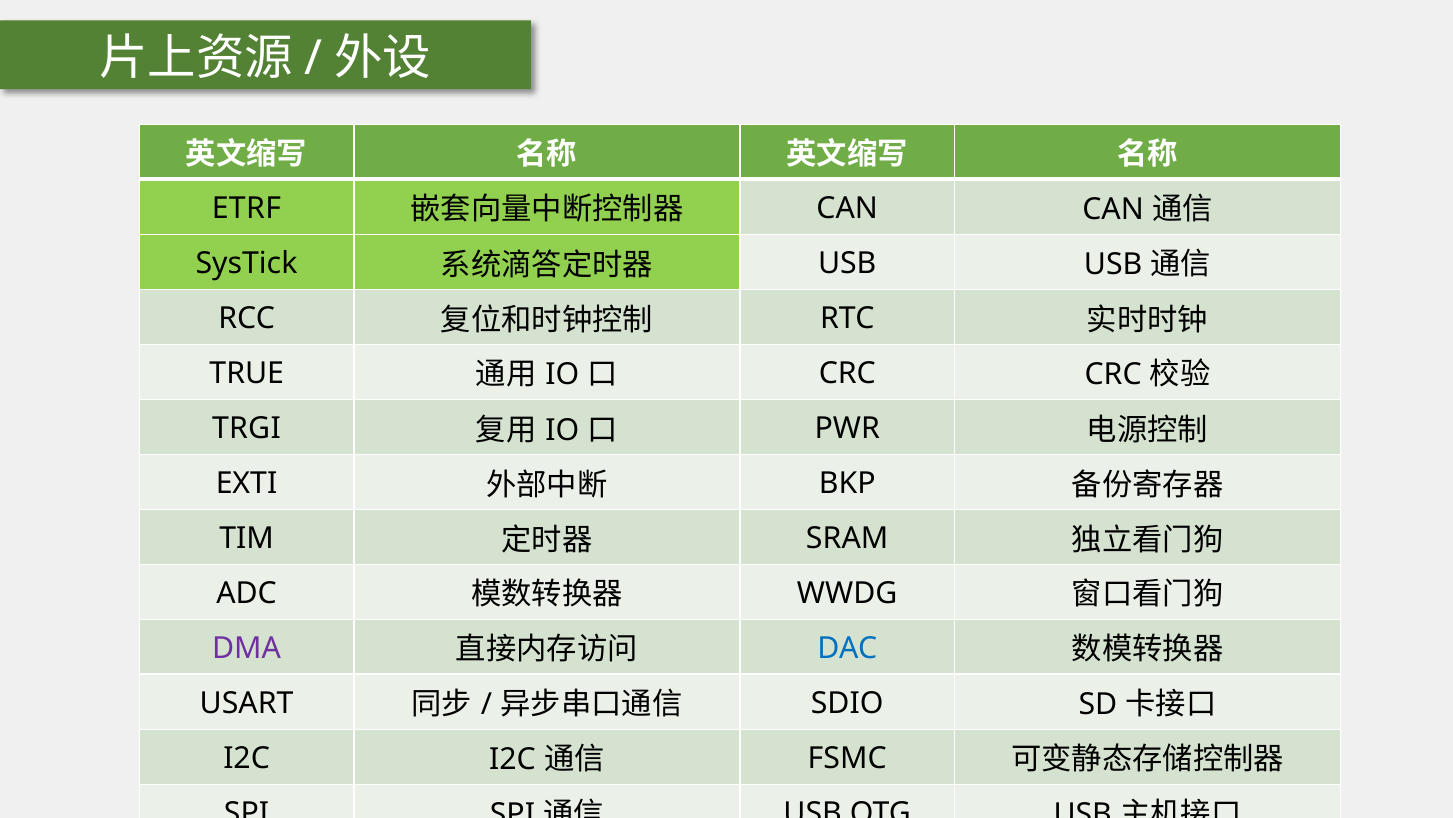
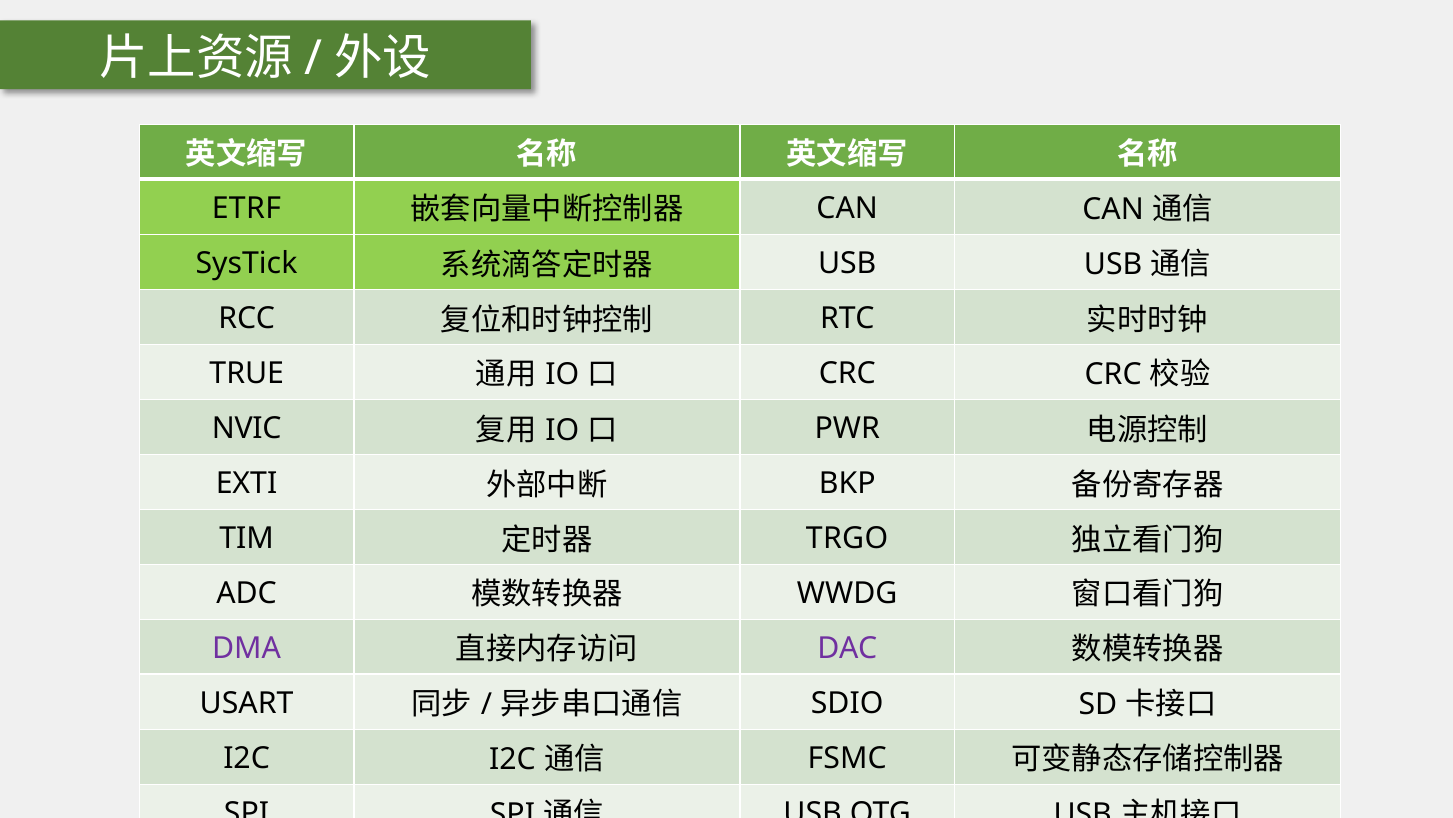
TRGI: TRGI -> NVIC
SRAM: SRAM -> TRGO
DAC colour: blue -> purple
